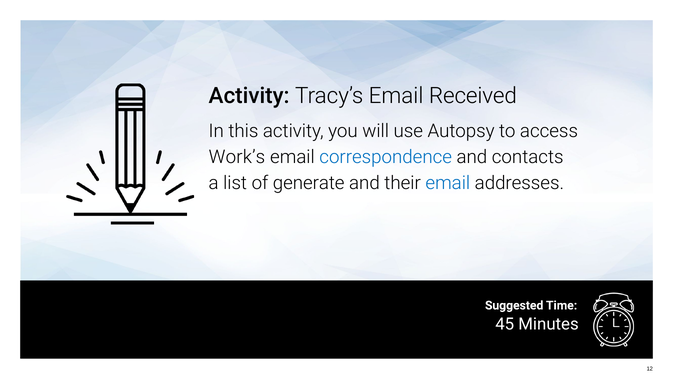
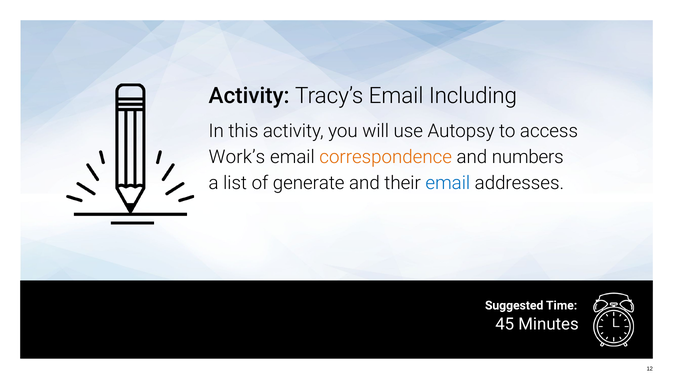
Received: Received -> Including
correspondence colour: blue -> orange
contacts: contacts -> numbers
